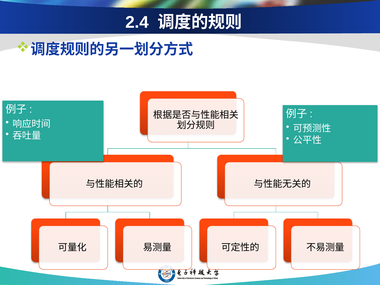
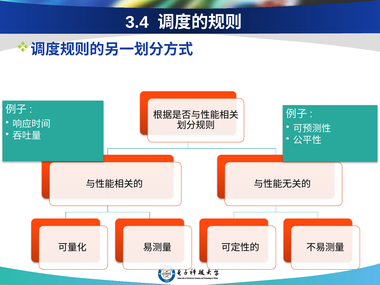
2.4: 2.4 -> 3.4
